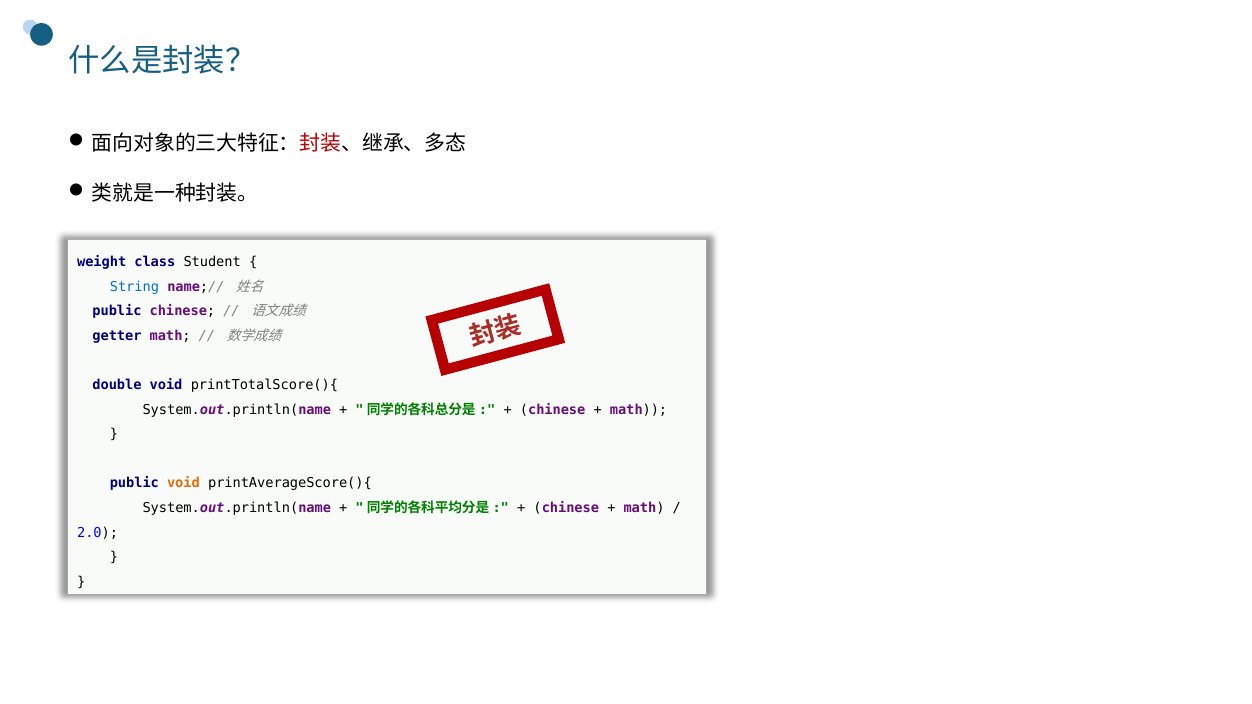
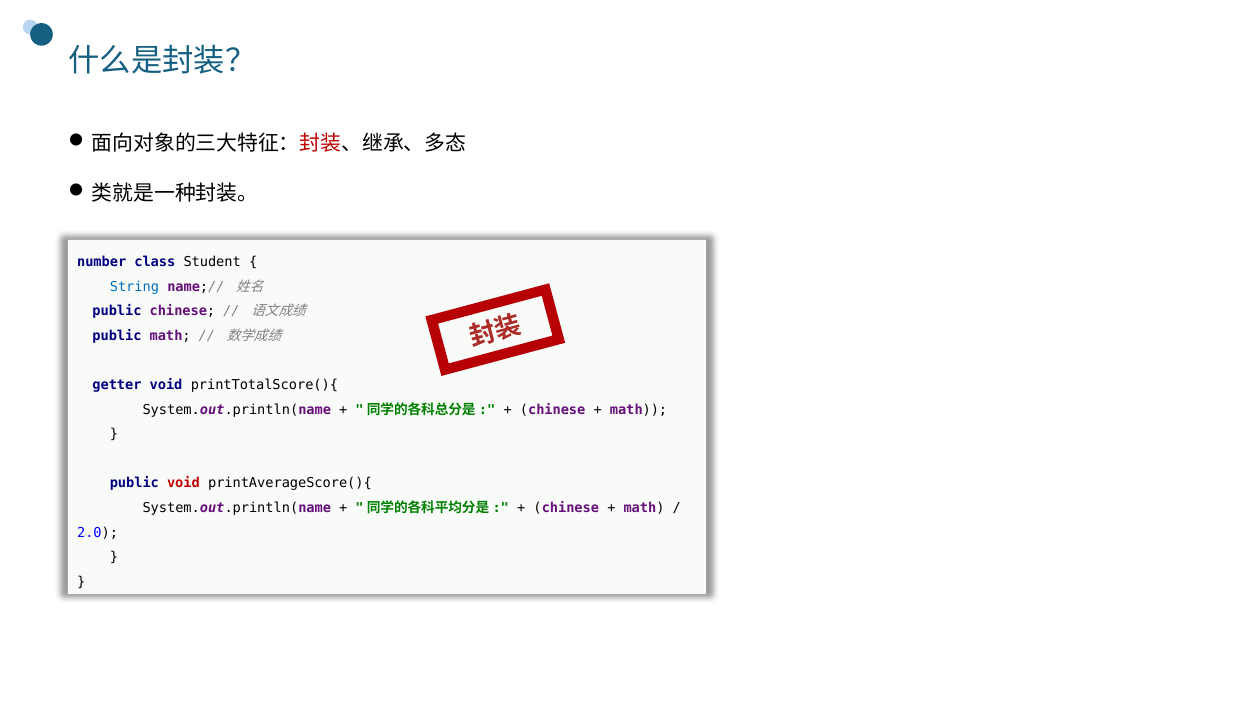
weight: weight -> number
getter at (117, 336): getter -> public
double: double -> getter
void at (183, 484) colour: orange -> red
